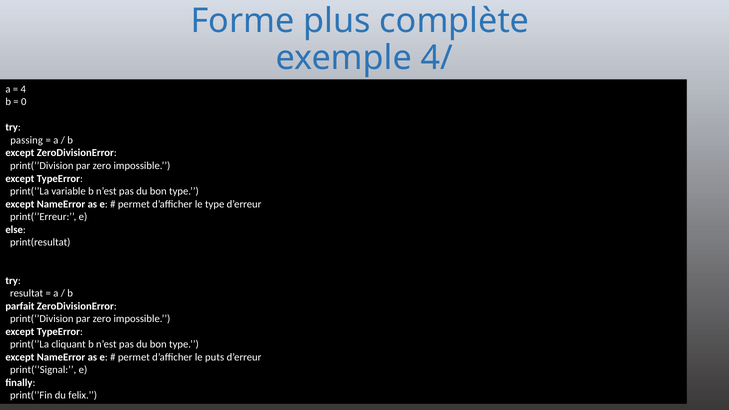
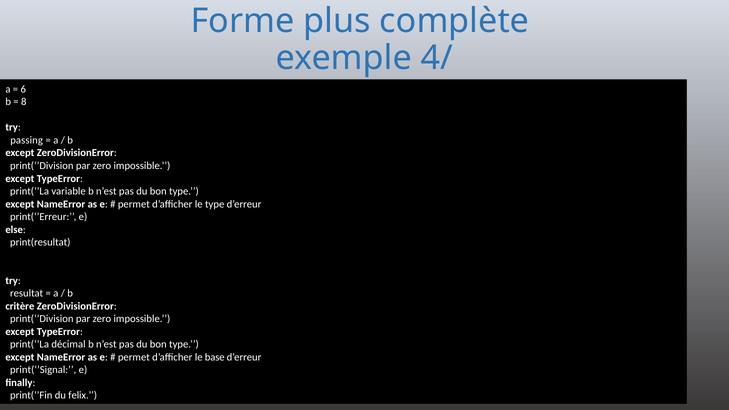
4: 4 -> 6
0: 0 -> 8
parfait: parfait -> critère
cliquant: cliquant -> décimal
puts: puts -> base
